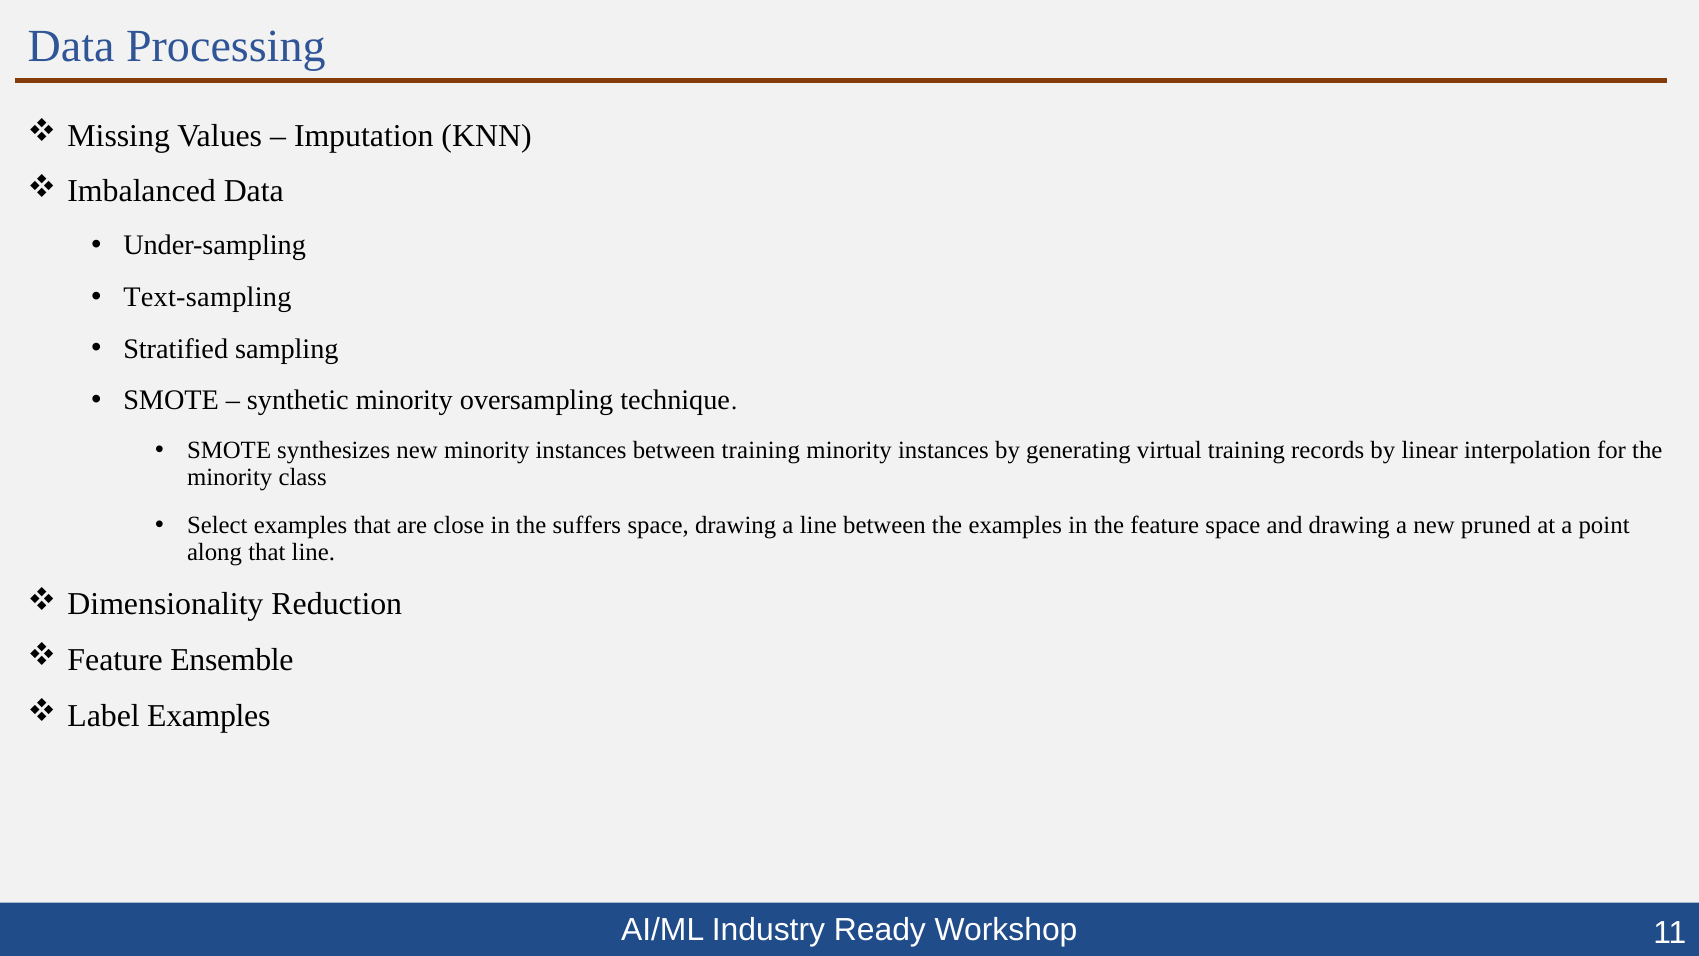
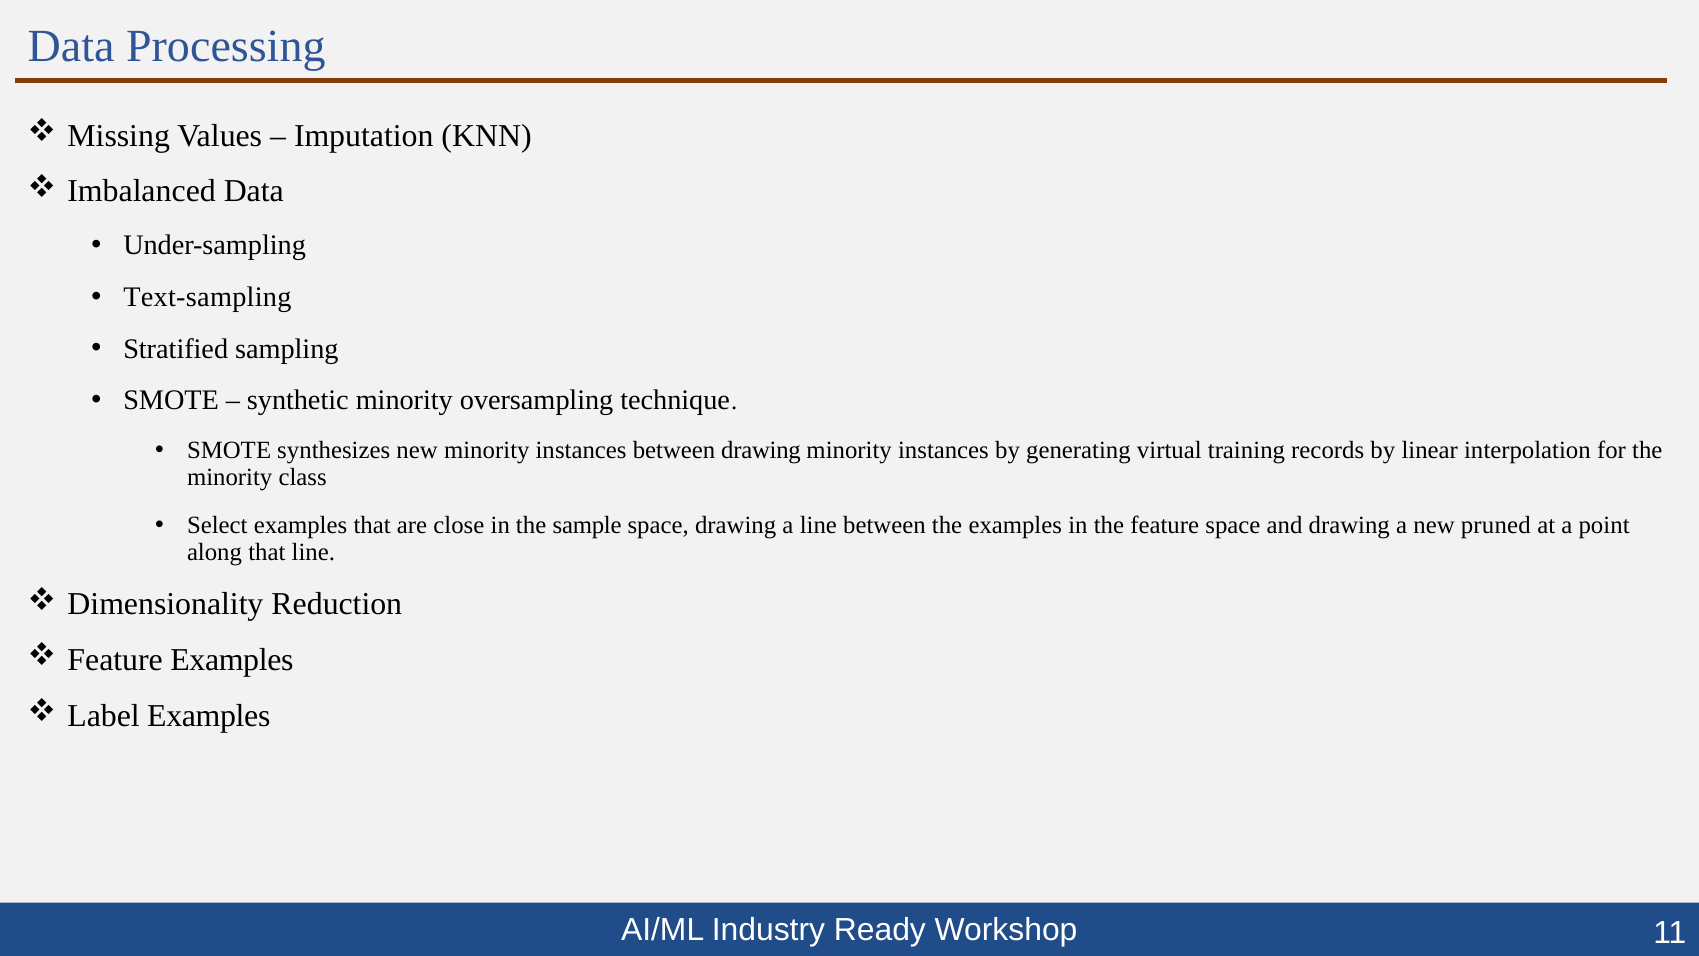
between training: training -> drawing
suffers: suffers -> sample
Feature Ensemble: Ensemble -> Examples
